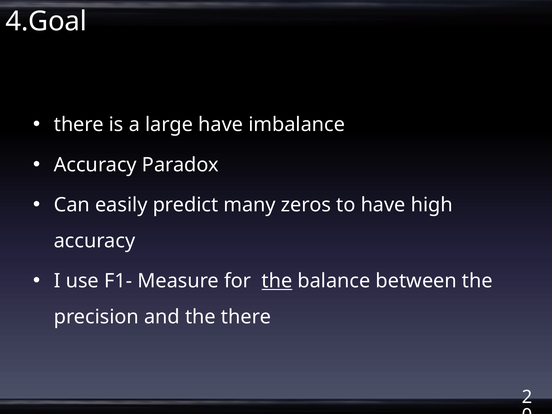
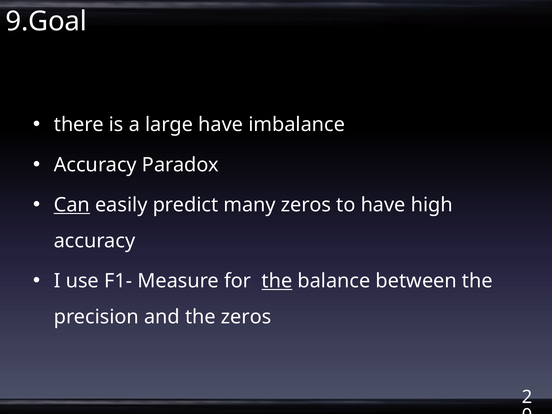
4.Goal: 4.Goal -> 9.Goal
Can at (72, 205) underline: none -> present
the there: there -> zeros
